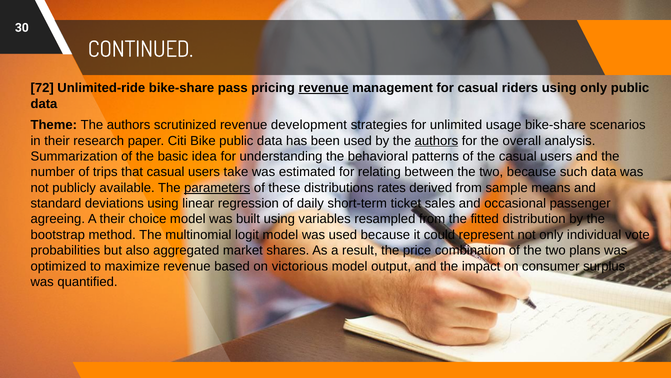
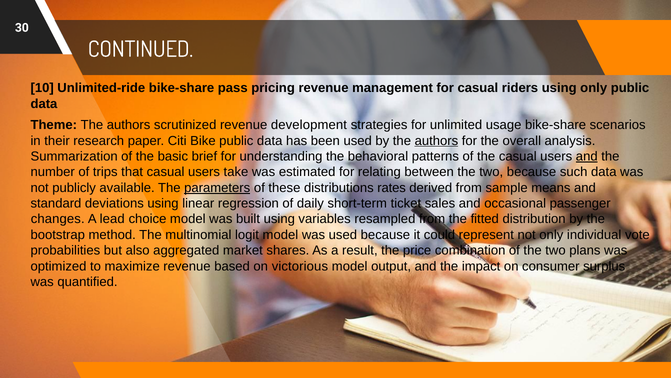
72: 72 -> 10
revenue at (324, 88) underline: present -> none
idea: idea -> brief
and at (587, 156) underline: none -> present
agreeing: agreeing -> changes
A their: their -> lead
